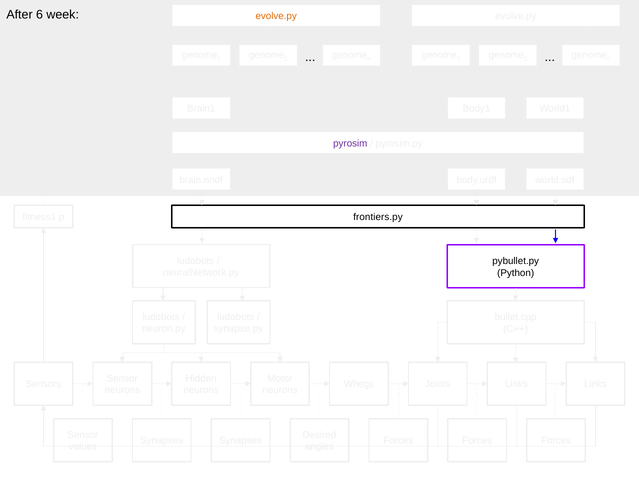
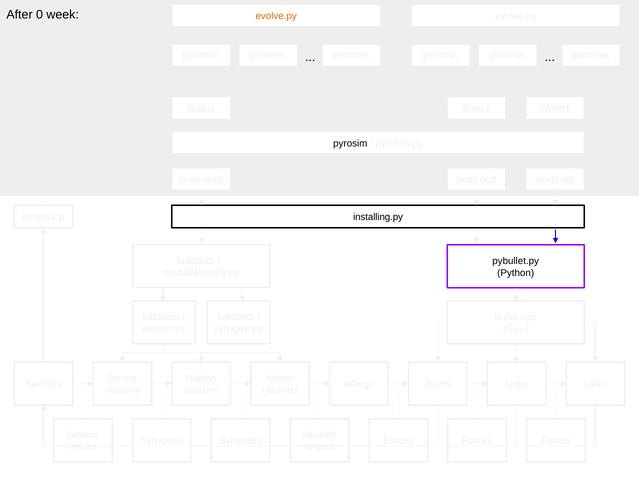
6: 6 -> 0
pyrosim colour: purple -> black
frontiers.py: frontiers.py -> installing.py
